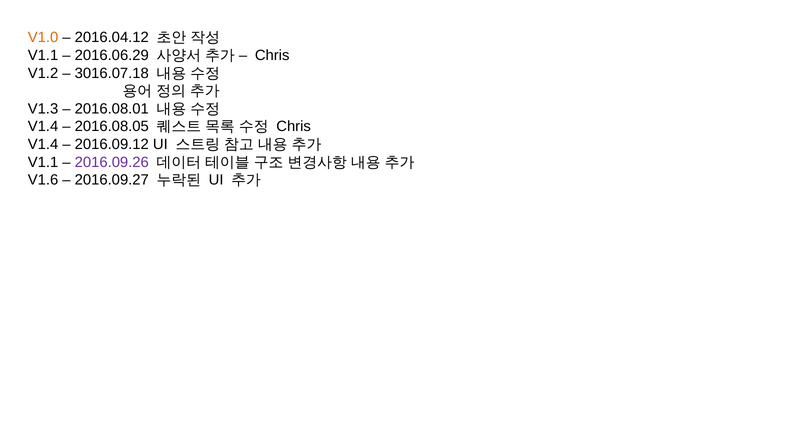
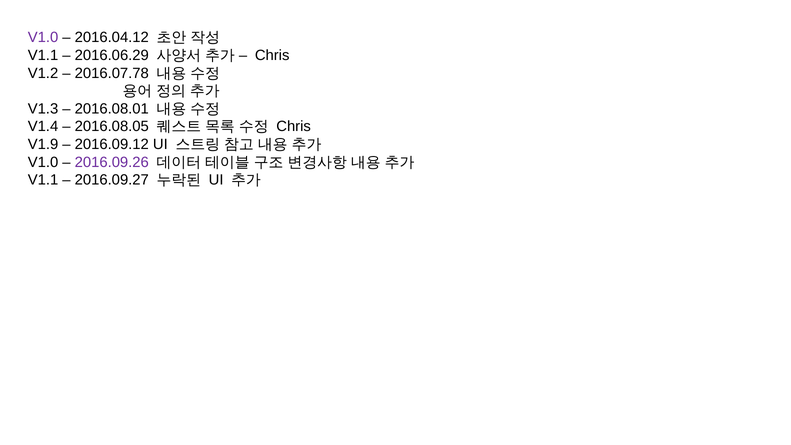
V1.0 at (43, 38) colour: orange -> purple
3016.07.18: 3016.07.18 -> 2016.07.78
V1.4 at (43, 144): V1.4 -> V1.9
V1.1 at (43, 162): V1.1 -> V1.0
V1.6 at (43, 180): V1.6 -> V1.1
